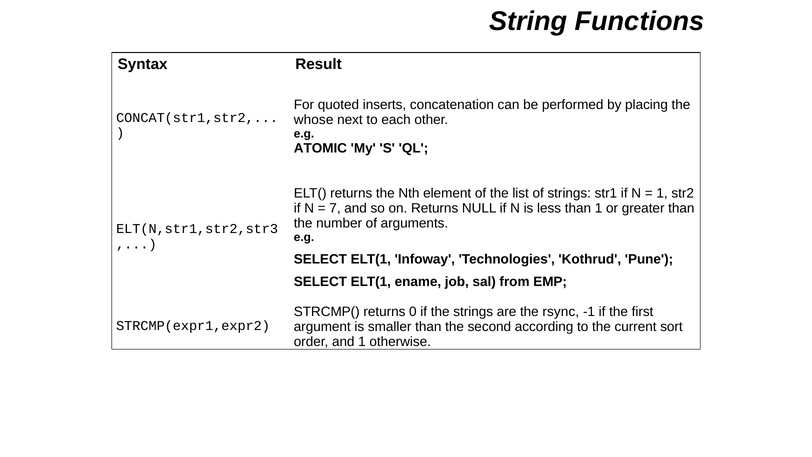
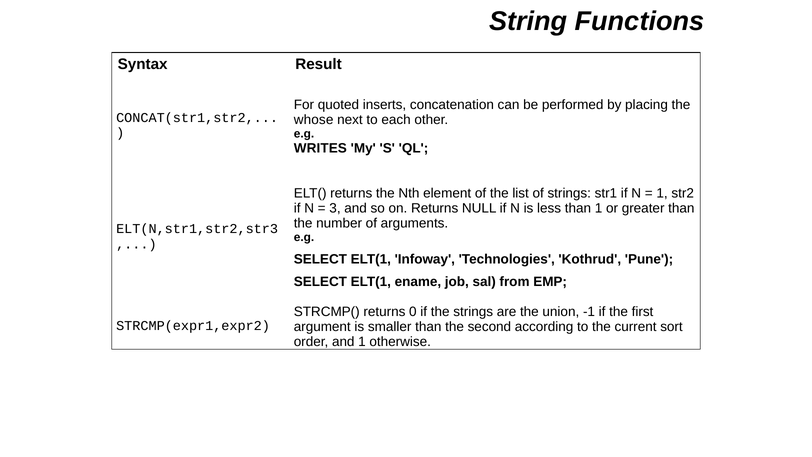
ATOMIC: ATOMIC -> WRITES
7: 7 -> 3
rsync: rsync -> union
